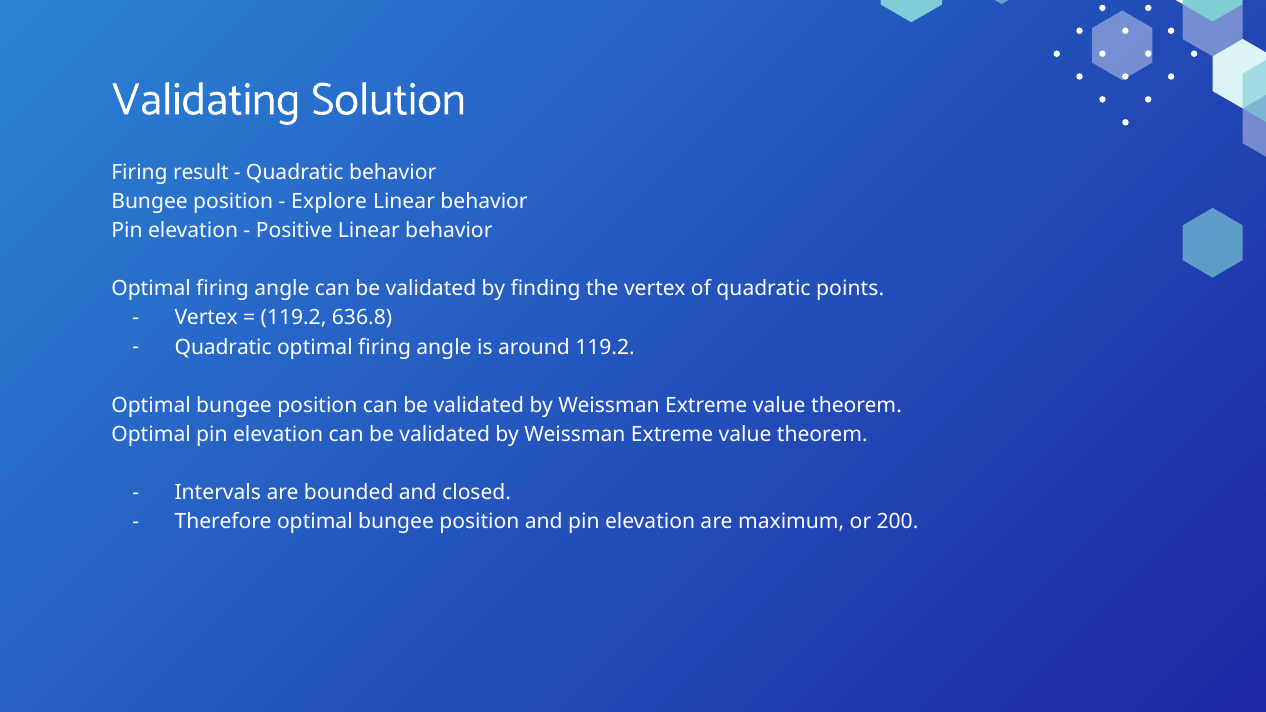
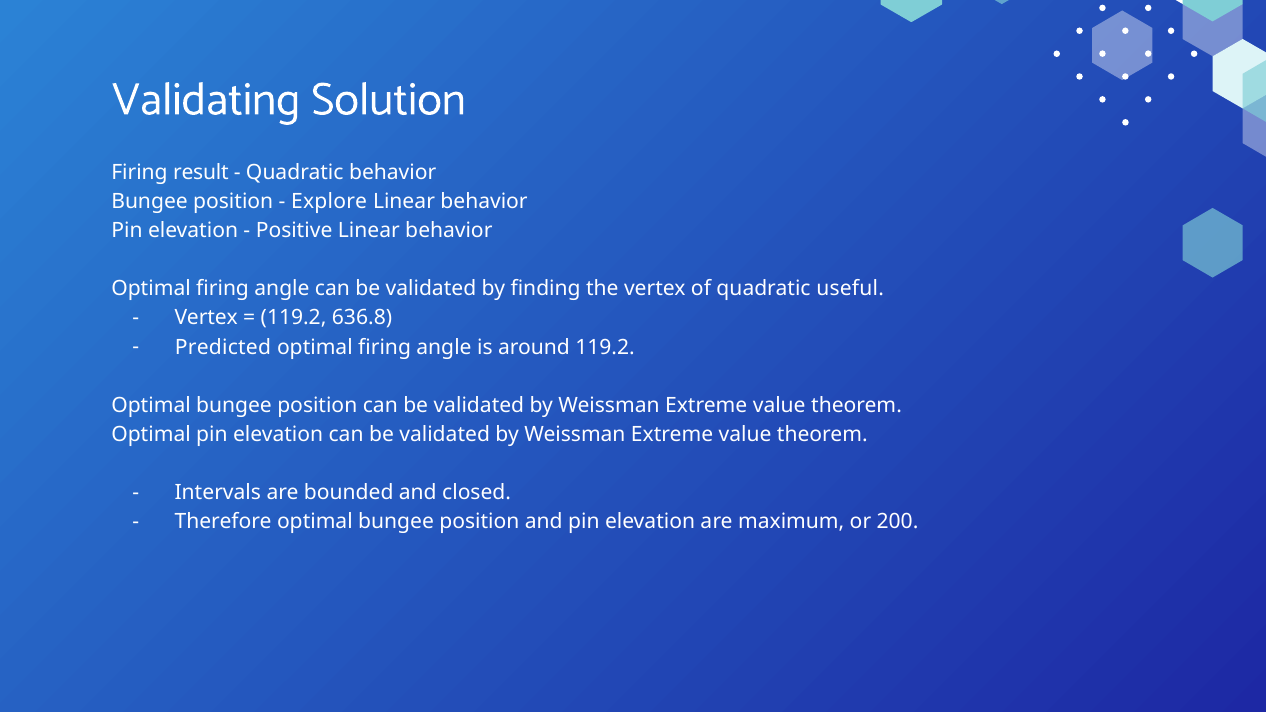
points: points -> useful
Quadratic at (223, 347): Quadratic -> Predicted
